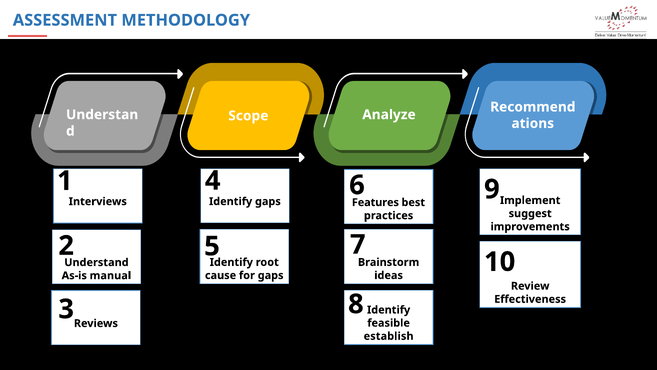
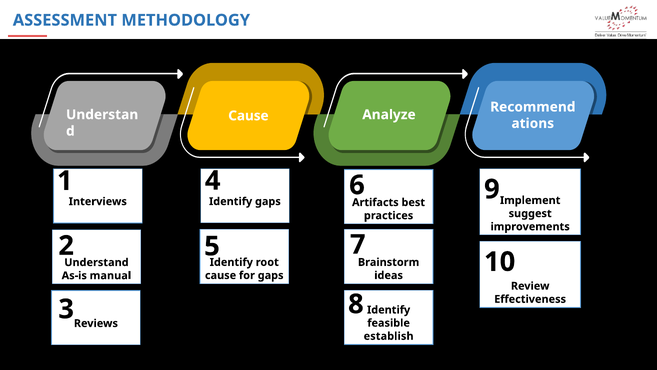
Scope at (248, 116): Scope -> Cause
Features: Features -> Artifacts
